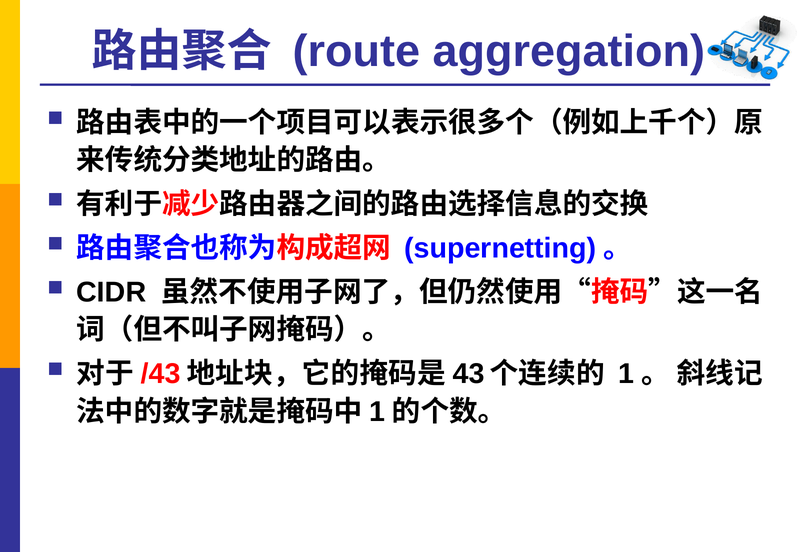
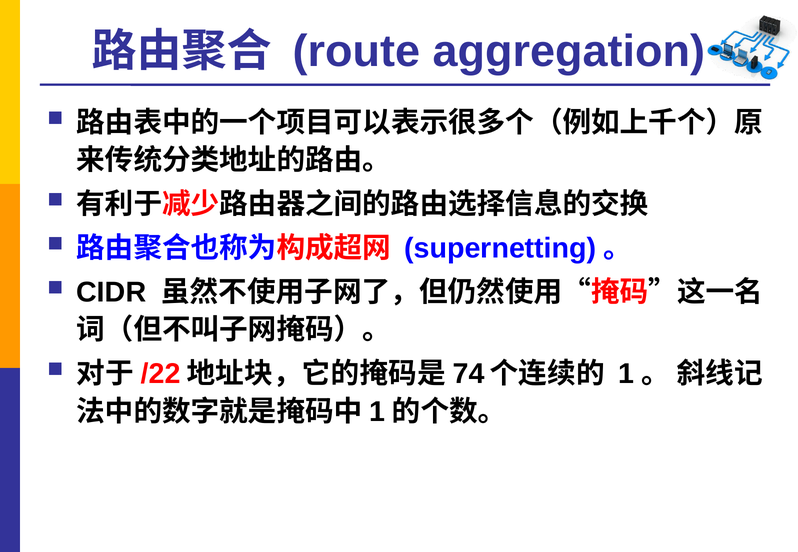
/43: /43 -> /22
43: 43 -> 74
